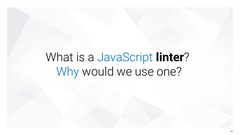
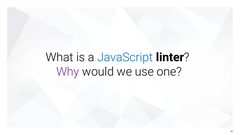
Why colour: blue -> purple
